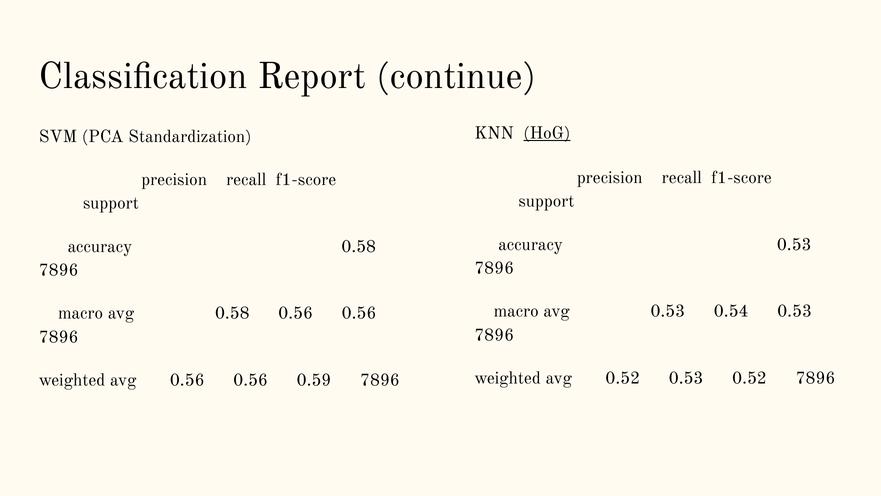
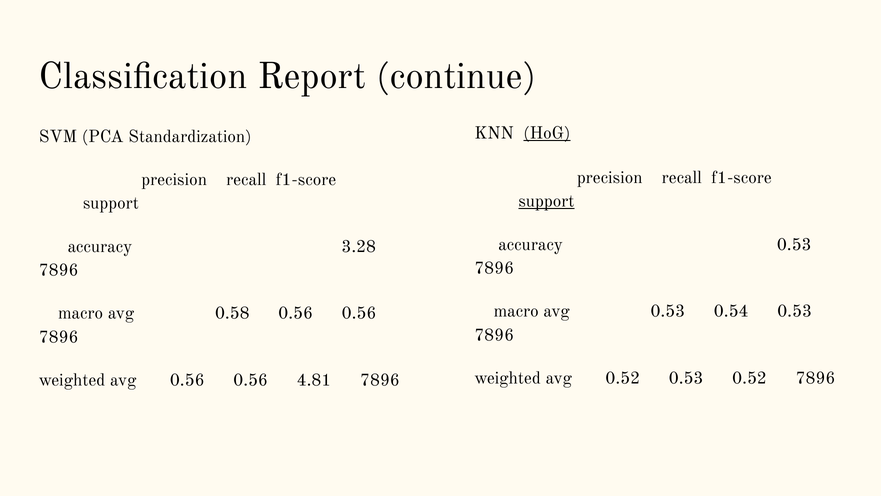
support at (546, 201) underline: none -> present
accuracy 0.58: 0.58 -> 3.28
0.59: 0.59 -> 4.81
